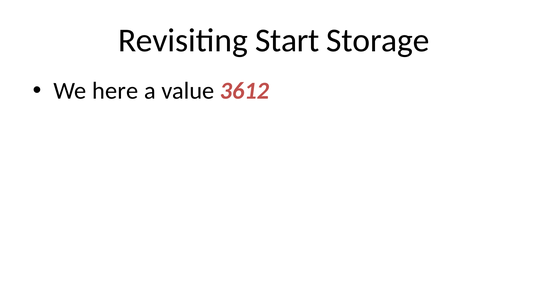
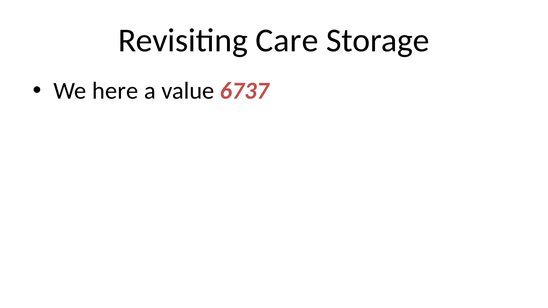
Start: Start -> Care
3612: 3612 -> 6737
